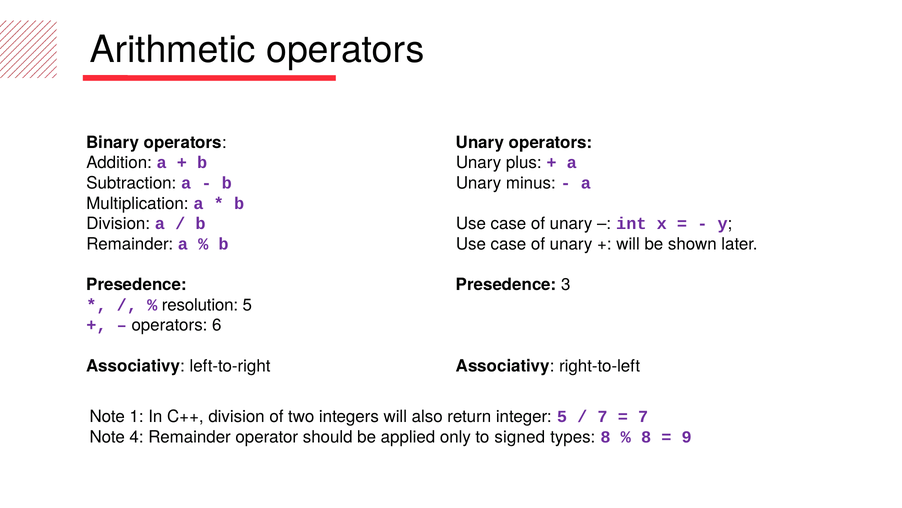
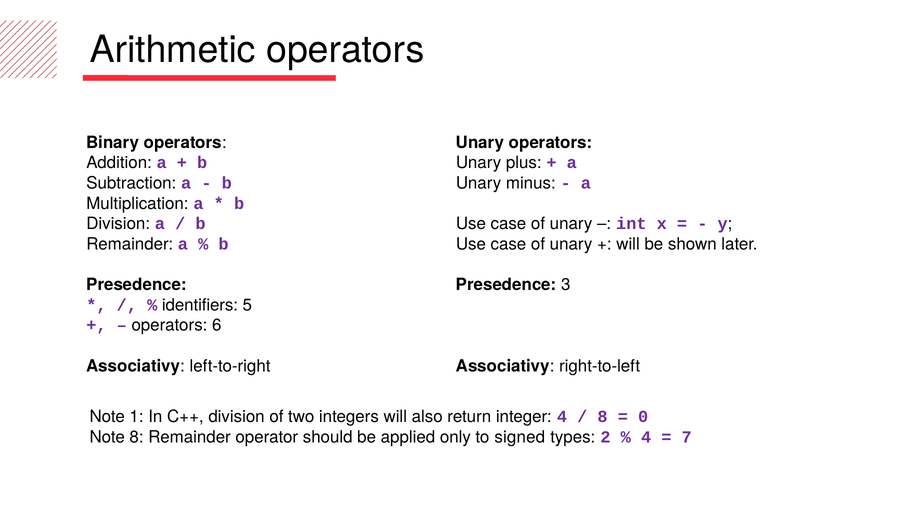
resolution: resolution -> identifiers
integer 5: 5 -> 4
7 at (603, 416): 7 -> 8
7 at (643, 416): 7 -> 0
Note 4: 4 -> 8
types 8: 8 -> 2
8 at (646, 437): 8 -> 4
9: 9 -> 7
